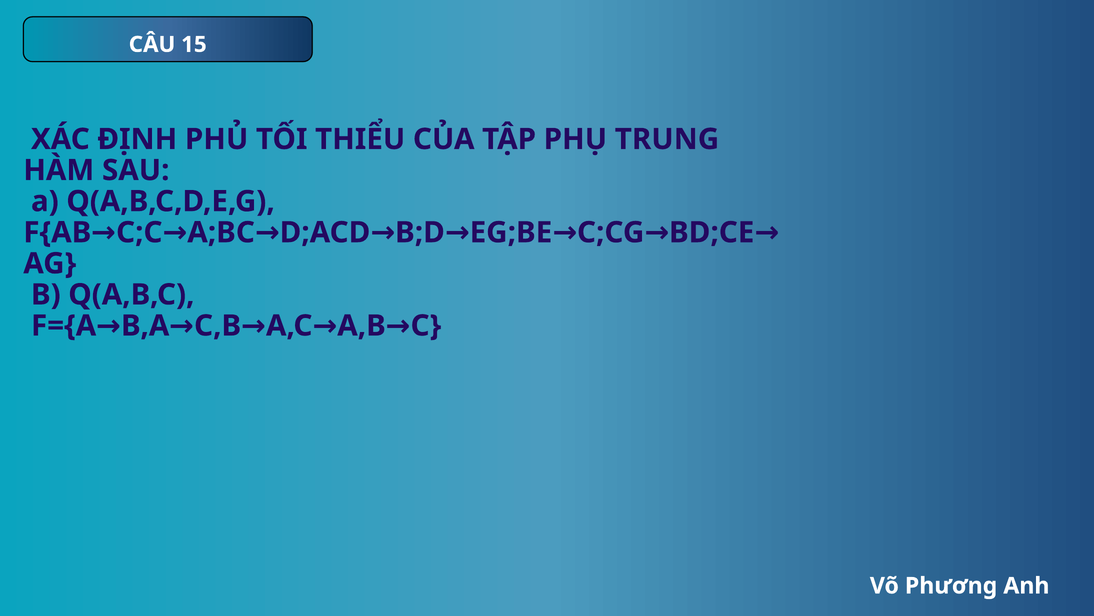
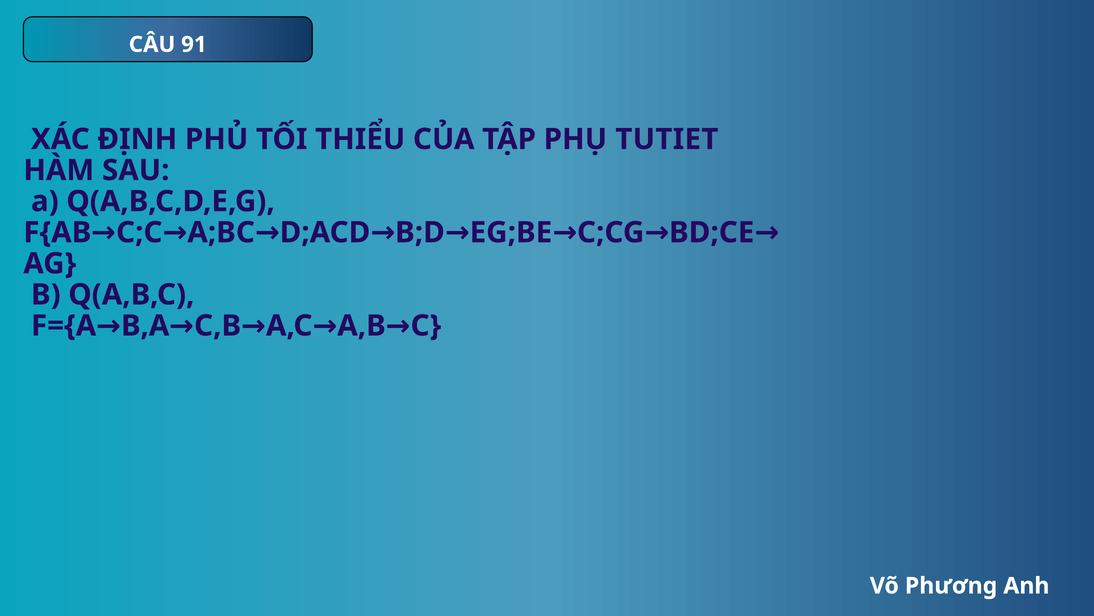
15: 15 -> 91
TRUNG: TRUNG -> TUTIET
